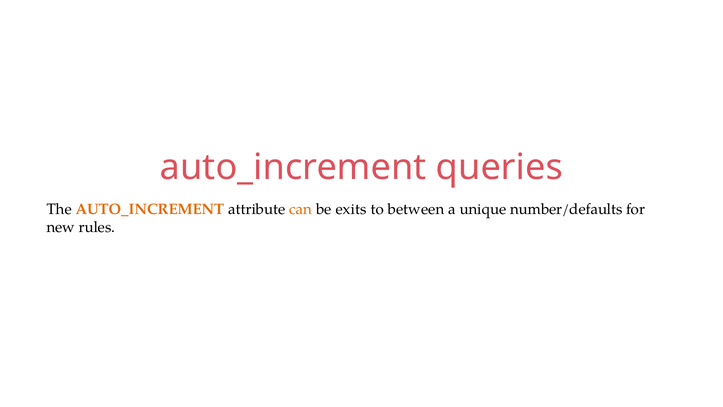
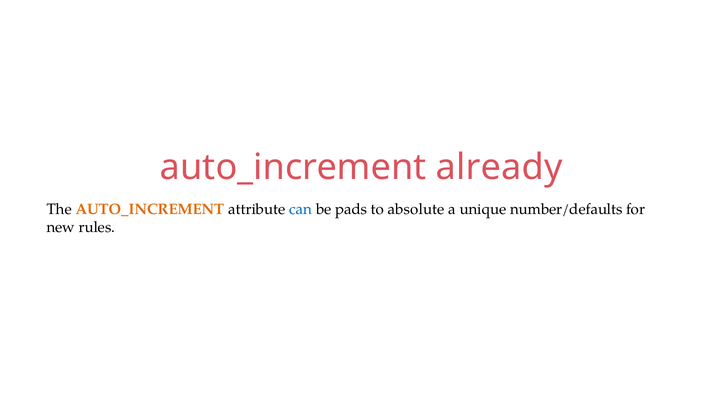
queries: queries -> already
can colour: orange -> blue
exits: exits -> pads
between: between -> absolute
